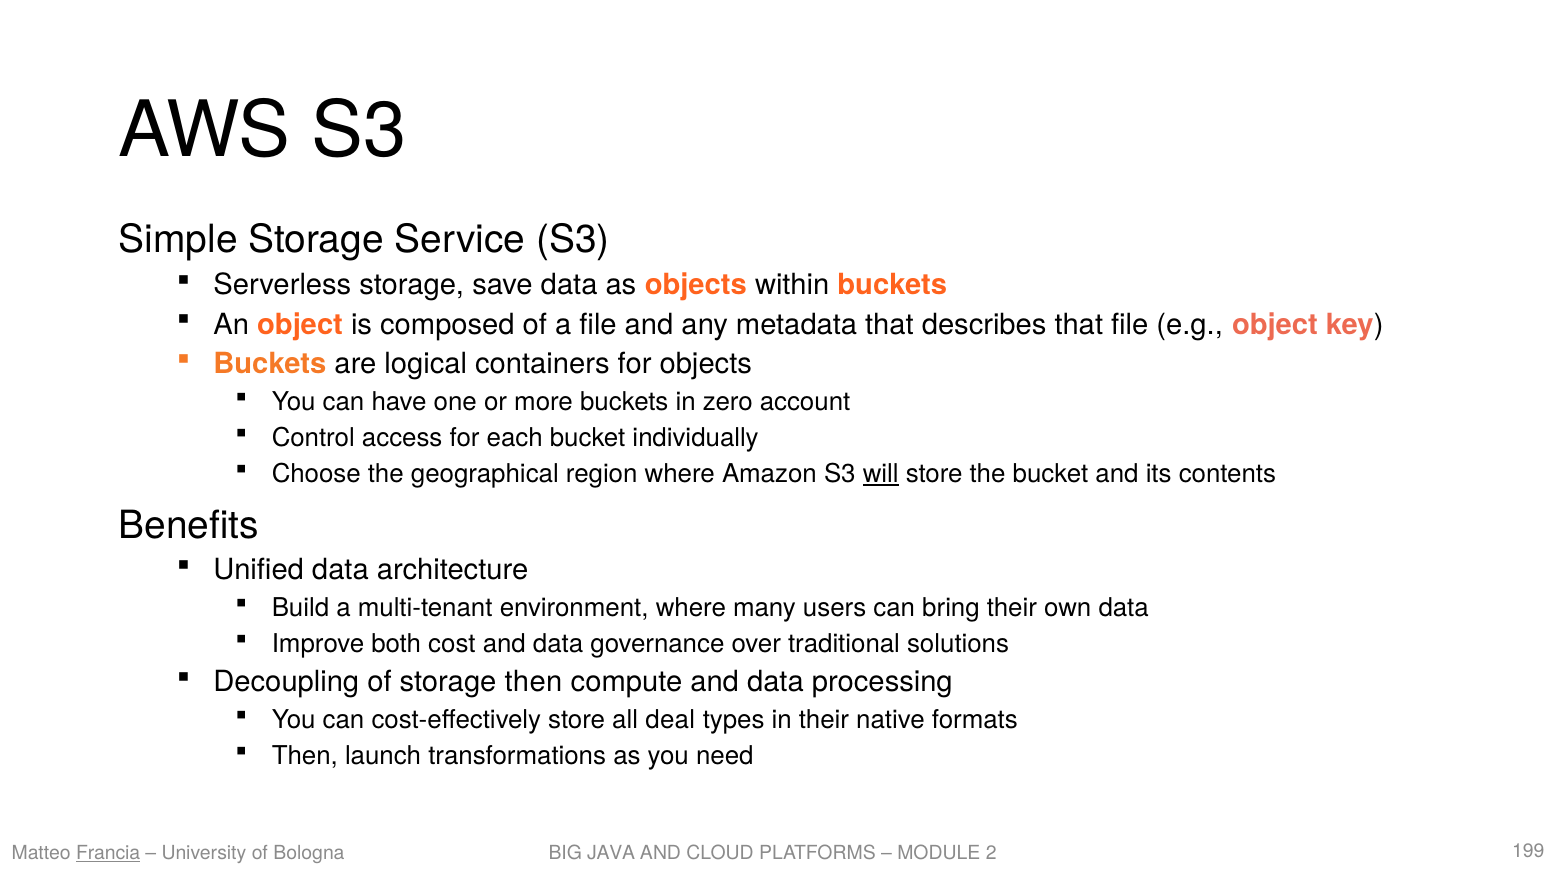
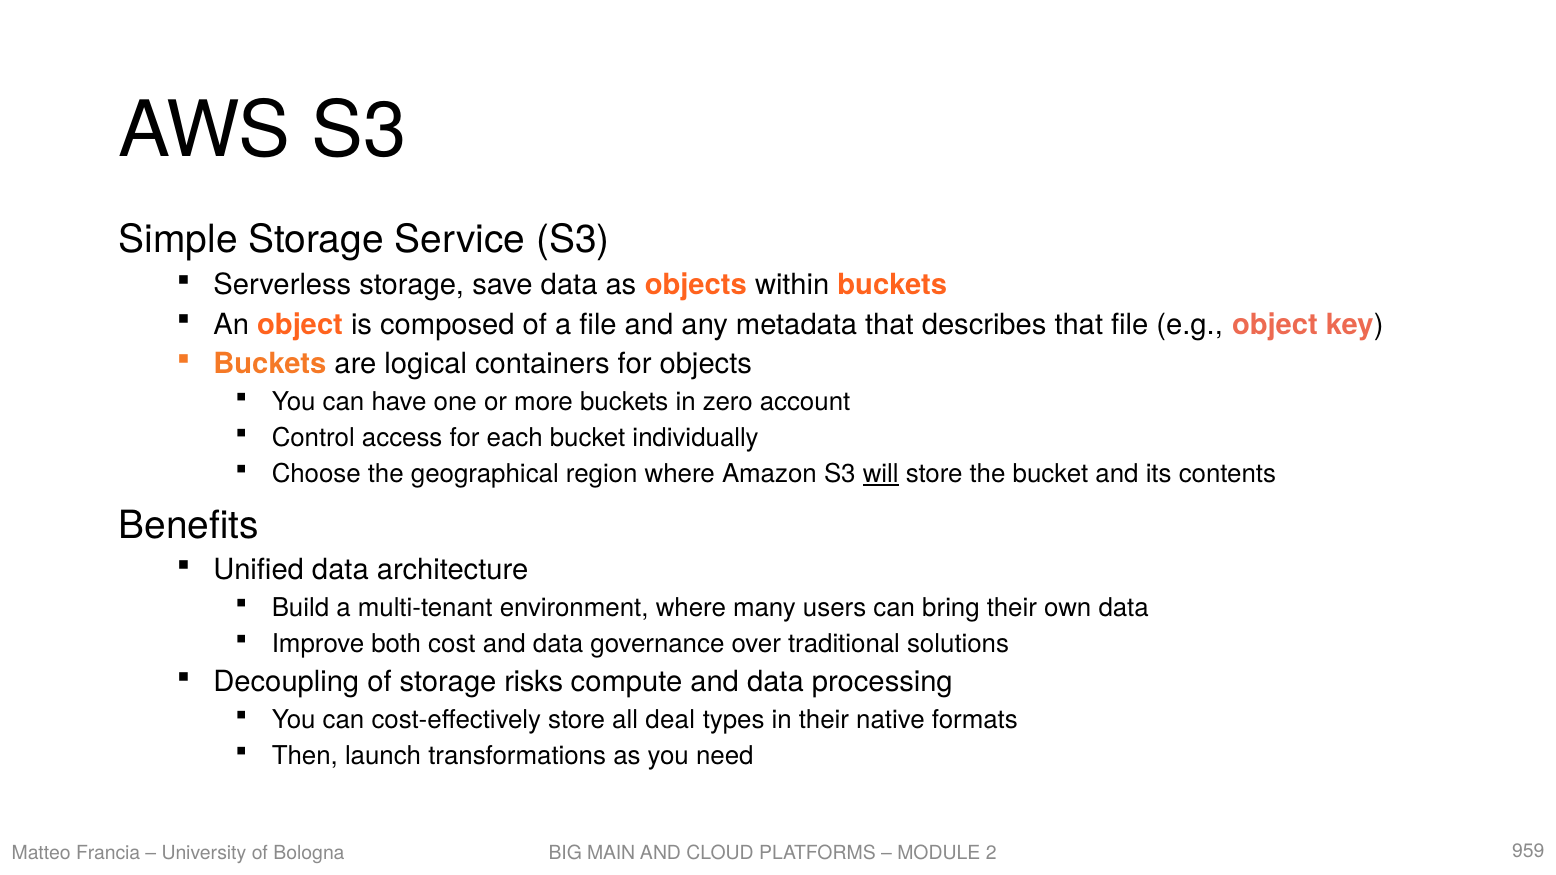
storage then: then -> risks
Francia underline: present -> none
JAVA: JAVA -> MAIN
199: 199 -> 959
